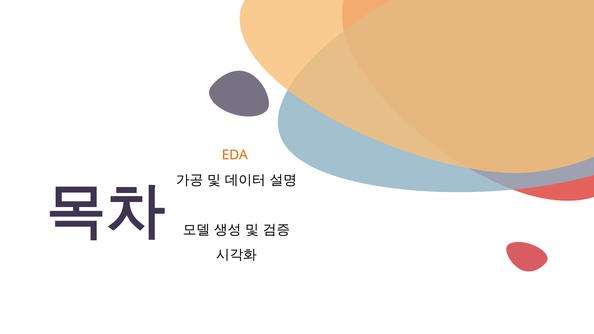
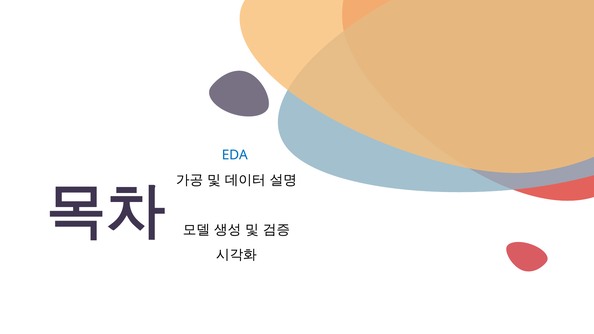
EDA colour: orange -> blue
